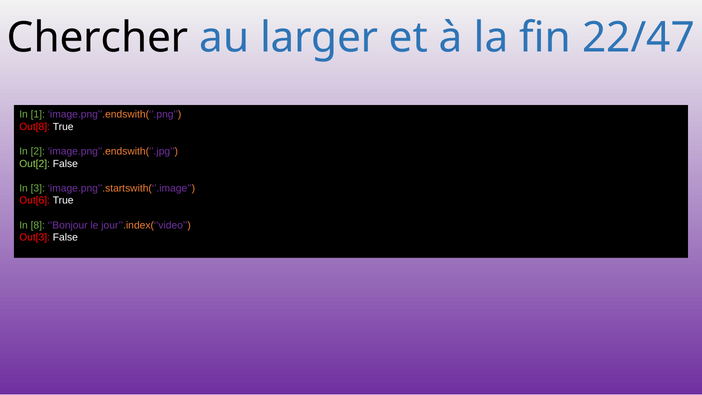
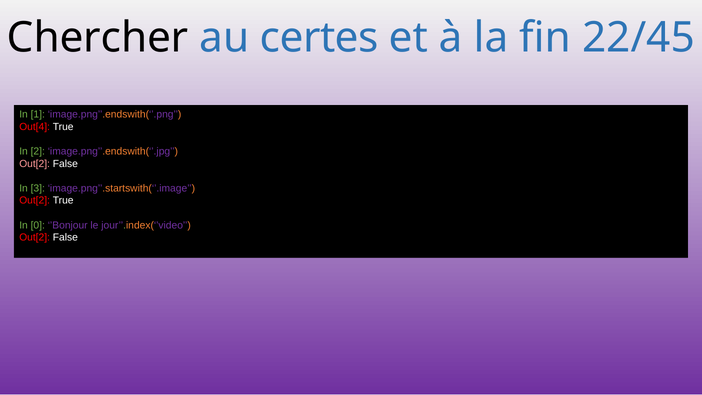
larger: larger -> certes
22/47: 22/47 -> 22/45
Out[8: Out[8 -> Out[4
Out[2 at (35, 164) colour: light green -> pink
Out[6 at (35, 200): Out[6 -> Out[2
8: 8 -> 0
Out[3 at (35, 237): Out[3 -> Out[2
